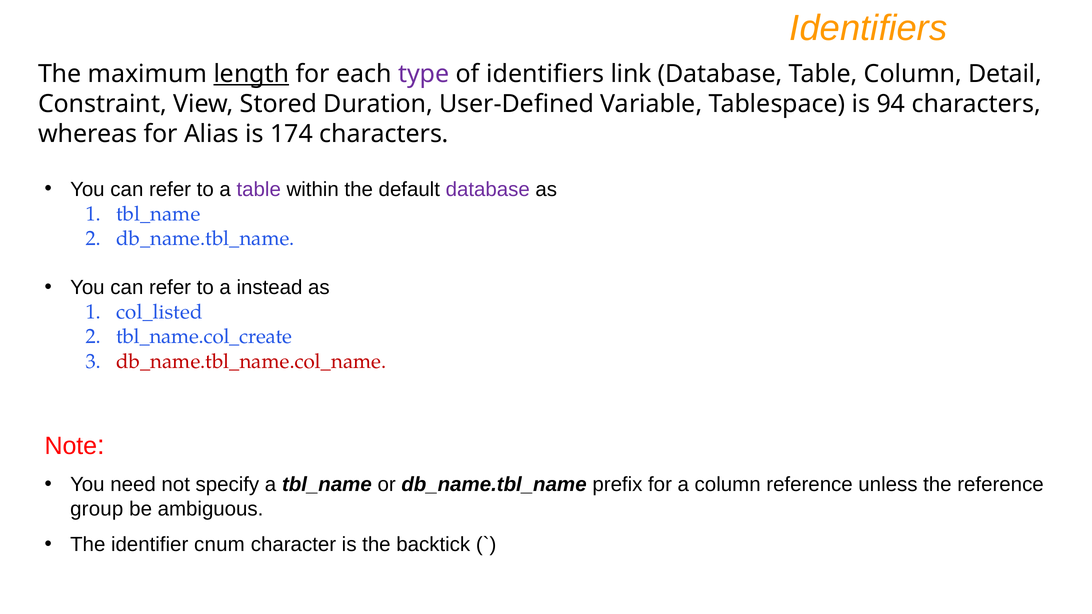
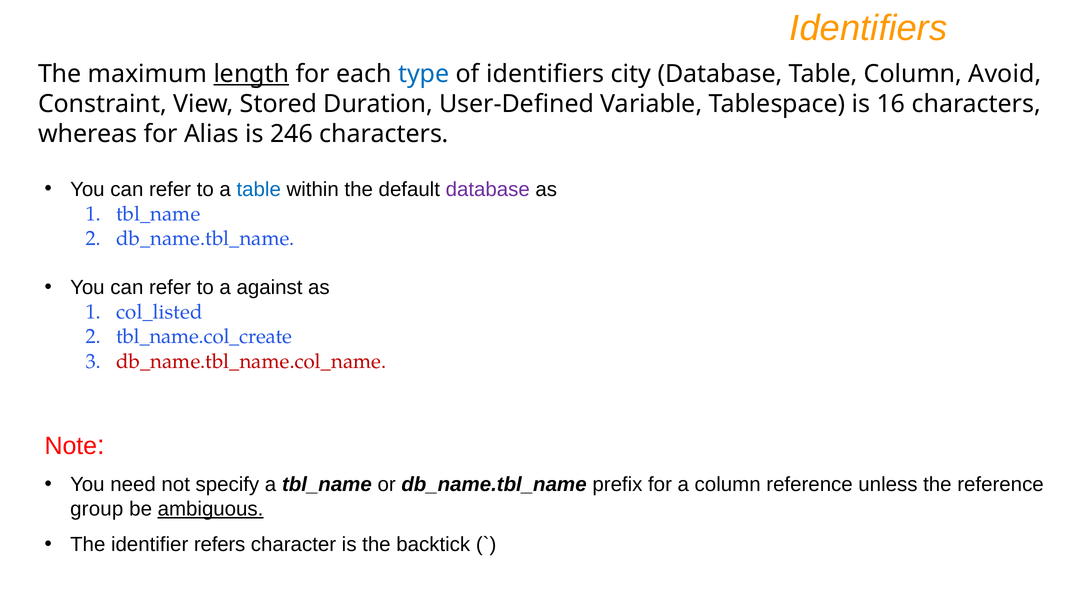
type colour: purple -> blue
link: link -> city
Detail: Detail -> Avoid
94: 94 -> 16
174: 174 -> 246
table at (259, 189) colour: purple -> blue
instead: instead -> against
ambiguous underline: none -> present
cnum: cnum -> refers
